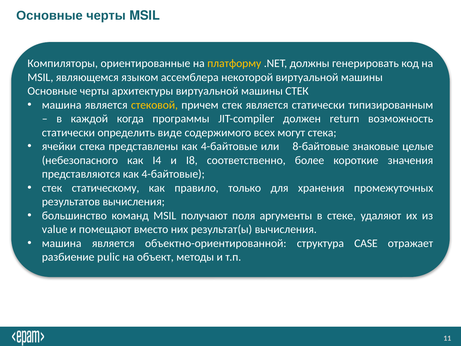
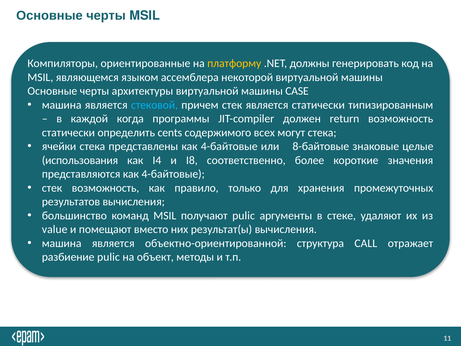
машины СТЕК: СТЕК -> CASE
стековой colour: yellow -> light blue
виде: виде -> cents
небезопасного: небезопасного -> использования
стек статическому: статическому -> возможность
получают поля: поля -> pulic
CASE: CASE -> CALL
